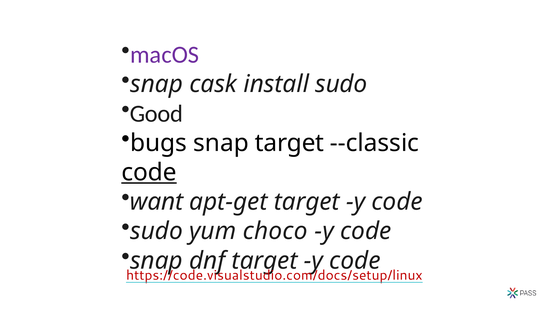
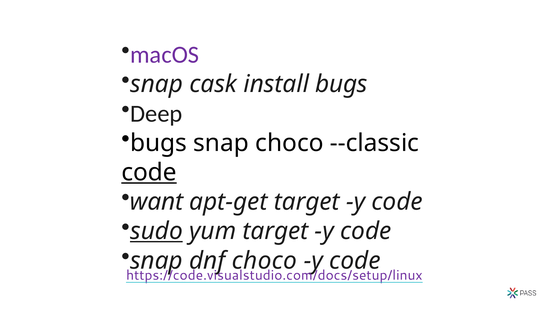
install sudo: sudo -> bugs
Good: Good -> Deep
snap target: target -> choco
sudo at (156, 231) underline: none -> present
yum choco: choco -> target
dnf target: target -> choco
https://code.visualstudio.com/docs/setup/linux colour: red -> purple
